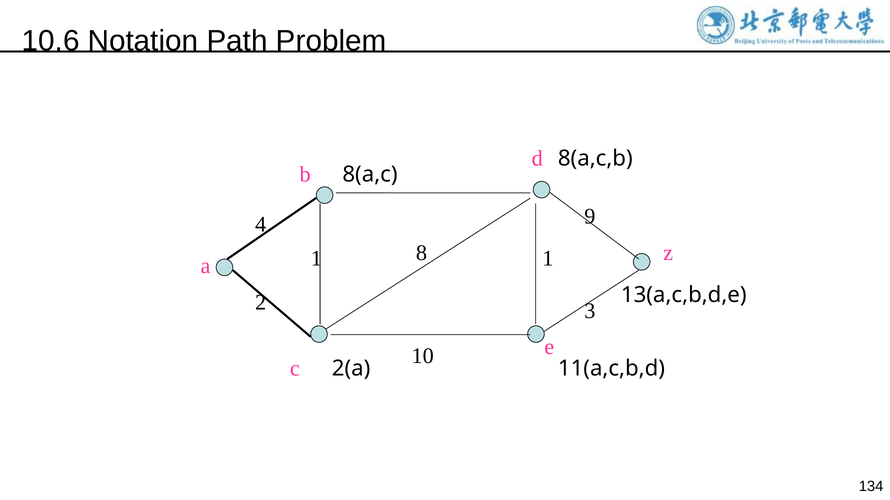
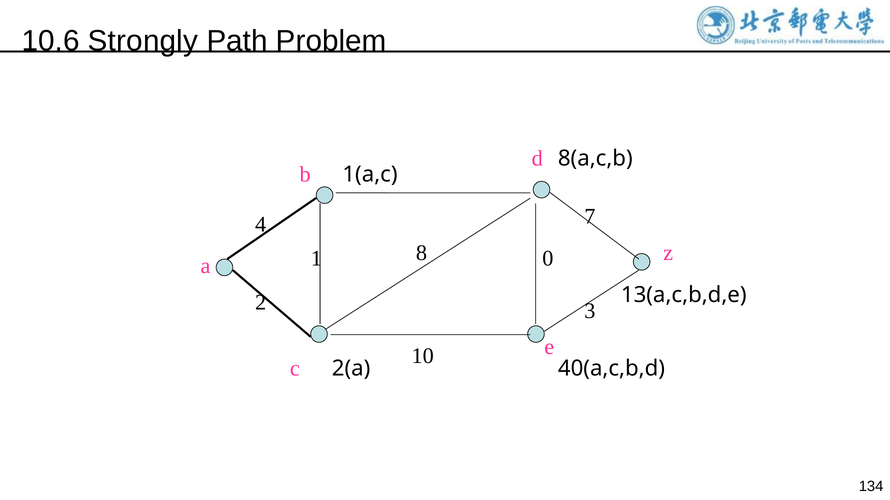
Notation: Notation -> Strongly
8(a,c: 8(a,c -> 1(a,c
9: 9 -> 7
1 1: 1 -> 0
11(a,c,b,d: 11(a,c,b,d -> 40(a,c,b,d
